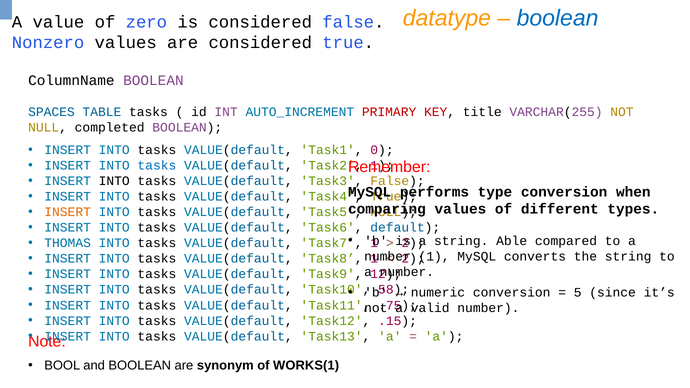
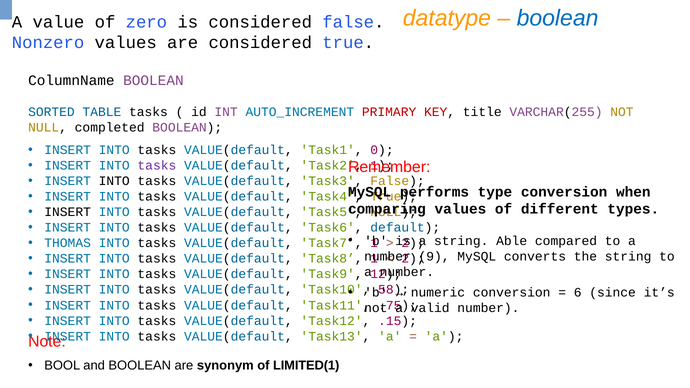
SPACES: SPACES -> SORTED
tasks at (157, 166) colour: blue -> purple
INSERT at (68, 212) colour: orange -> black
1 at (434, 256): 1 -> 9
5: 5 -> 6
WORKS(1: WORKS(1 -> LIMITED(1
